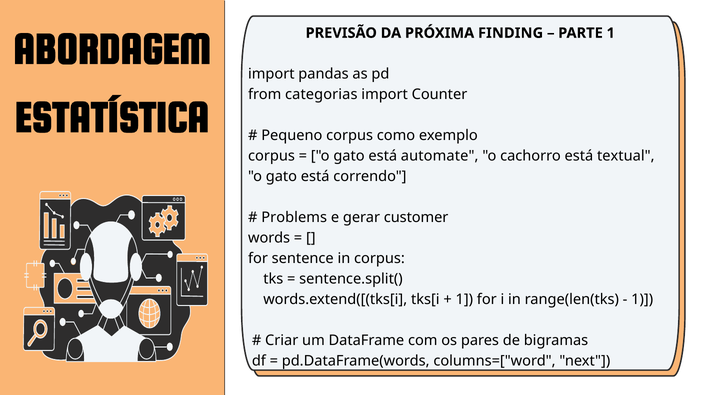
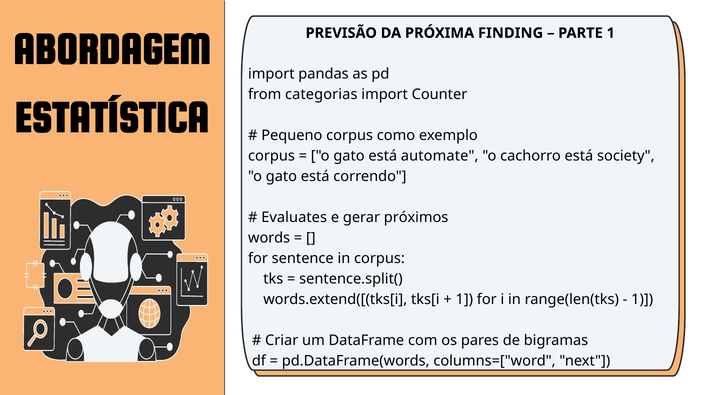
textual: textual -> society
Problems: Problems -> Evaluates
customer: customer -> próximos
